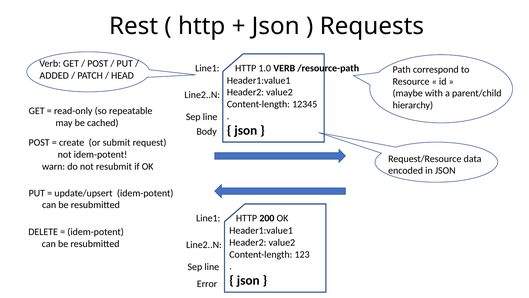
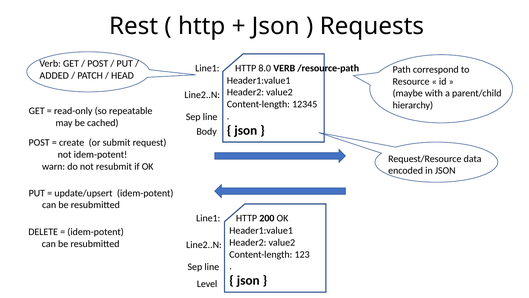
1.0: 1.0 -> 8.0
Error: Error -> Level
